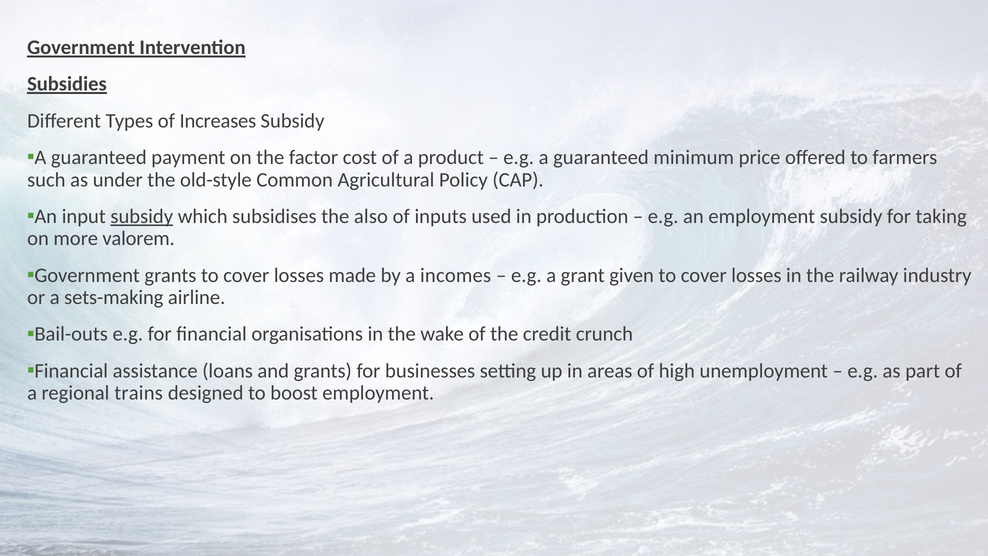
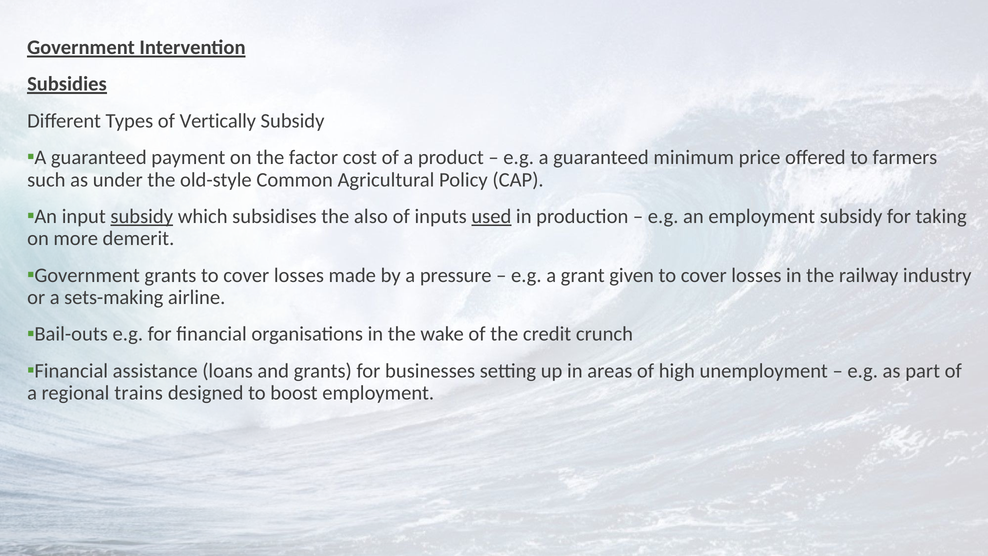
Increases: Increases -> Vertically
used underline: none -> present
valorem: valorem -> demerit
incomes: incomes -> pressure
